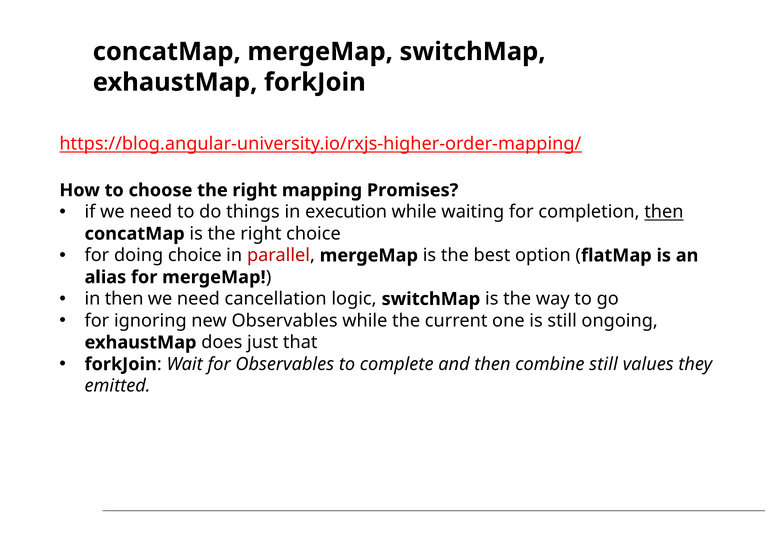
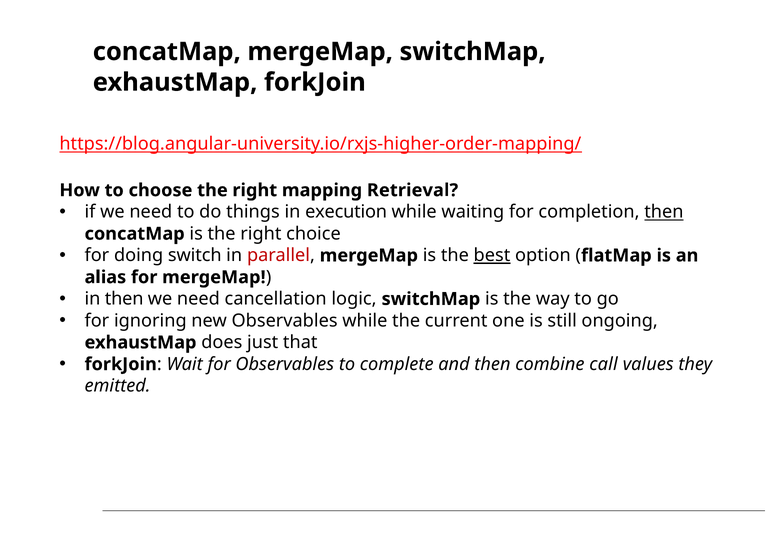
Promises: Promises -> Retrieval
doing choice: choice -> switch
best underline: none -> present
combine still: still -> call
